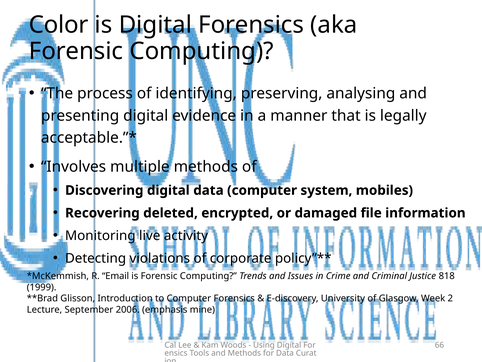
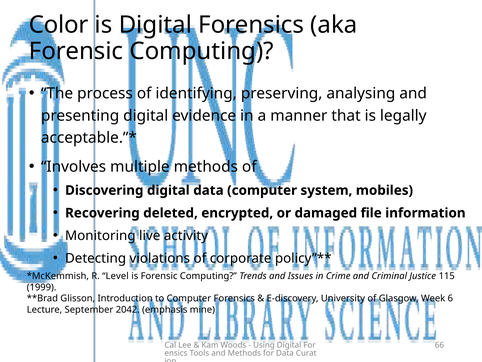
Email: Email -> Level
818: 818 -> 115
2: 2 -> 6
2006: 2006 -> 2042
